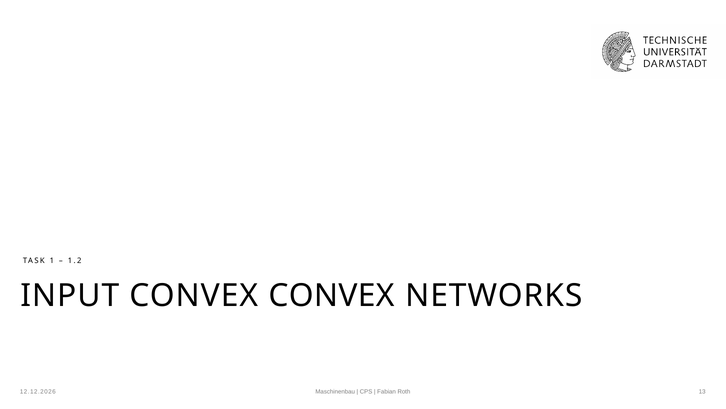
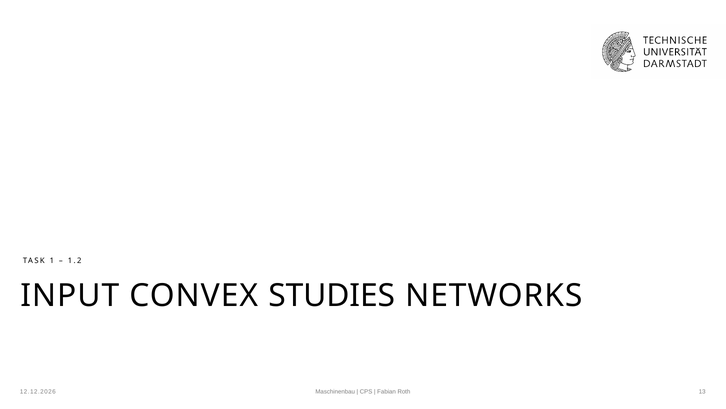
CONVEX CONVEX: CONVEX -> STUDIES
